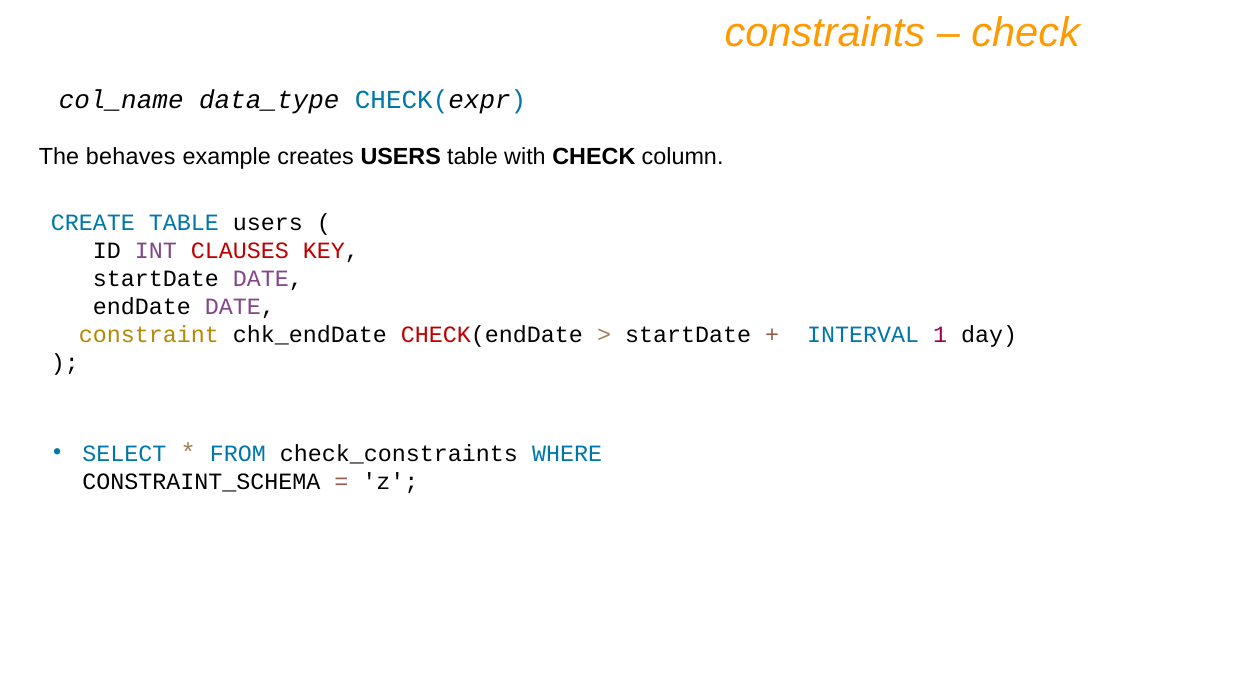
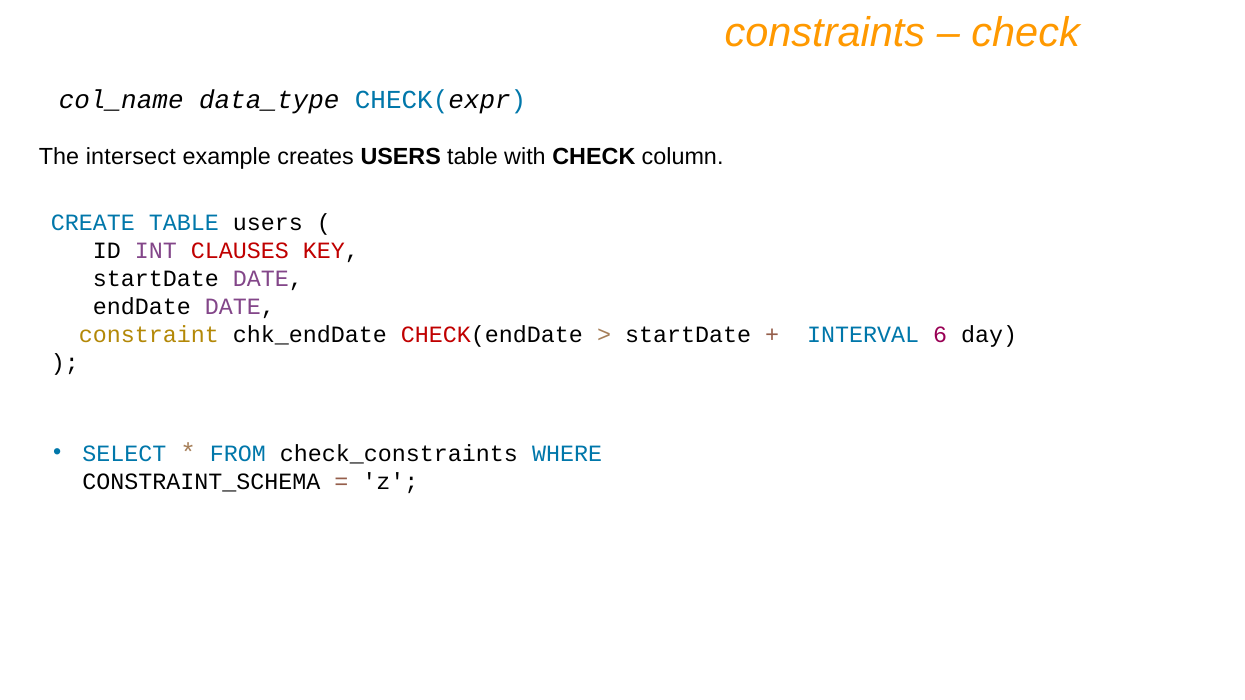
behaves: behaves -> intersect
1: 1 -> 6
